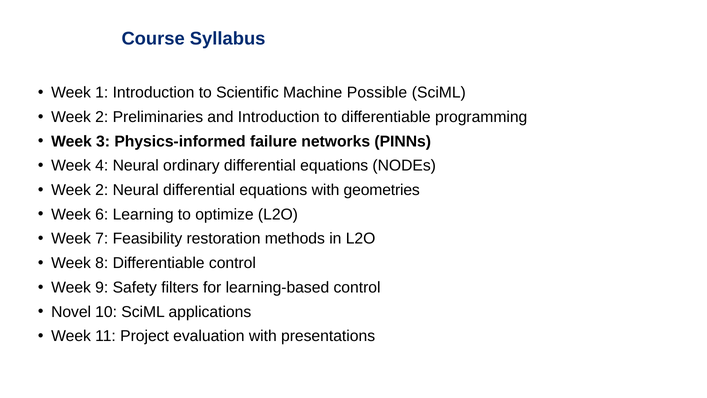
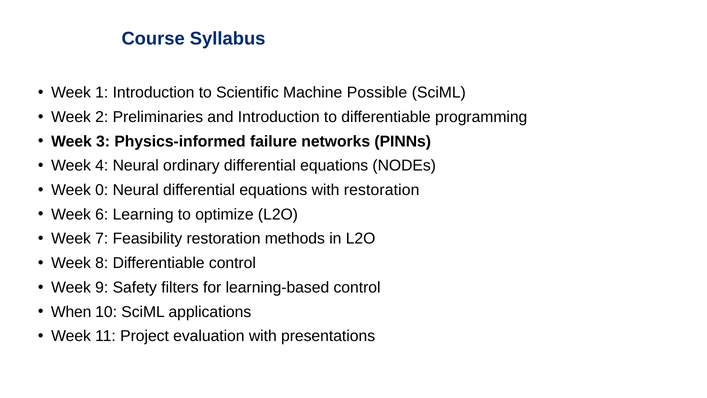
2 at (102, 190): 2 -> 0
with geometries: geometries -> restoration
Novel: Novel -> When
